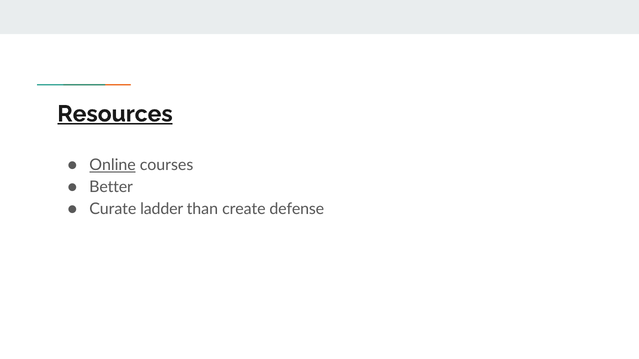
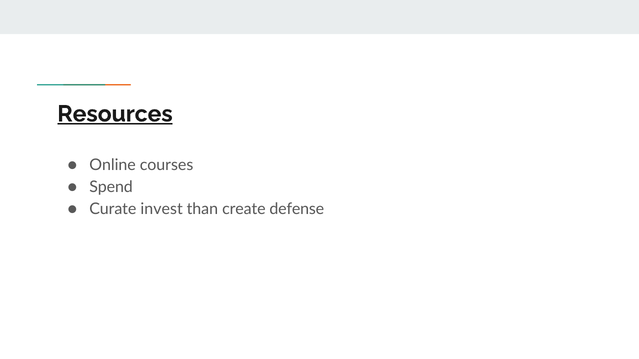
Online underline: present -> none
Better: Better -> Spend
ladder: ladder -> invest
